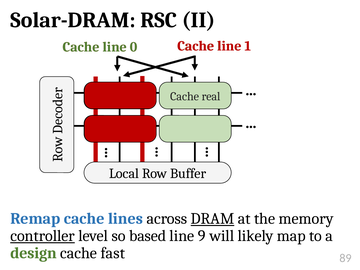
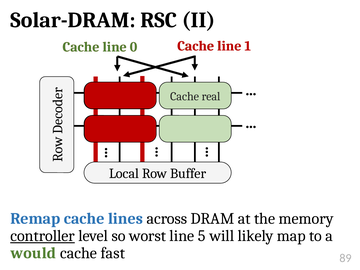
DRAM underline: present -> none
based: based -> worst
9: 9 -> 5
design: design -> would
